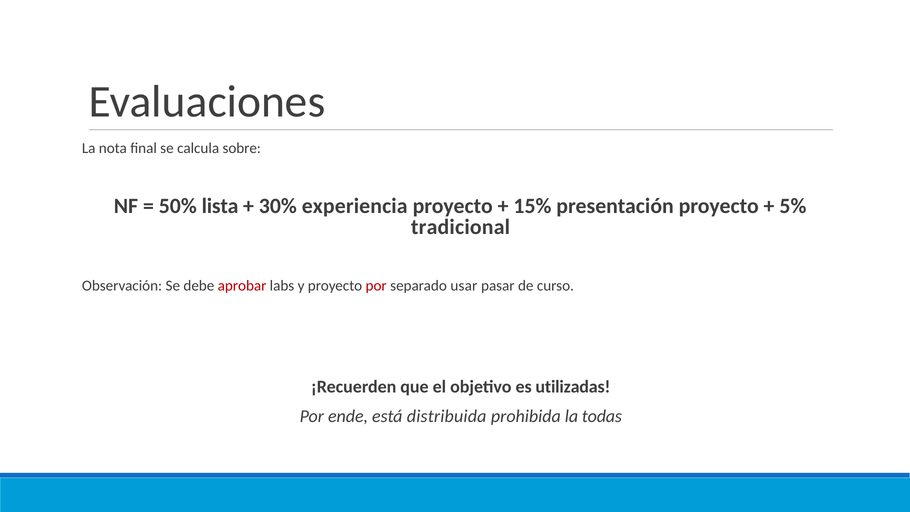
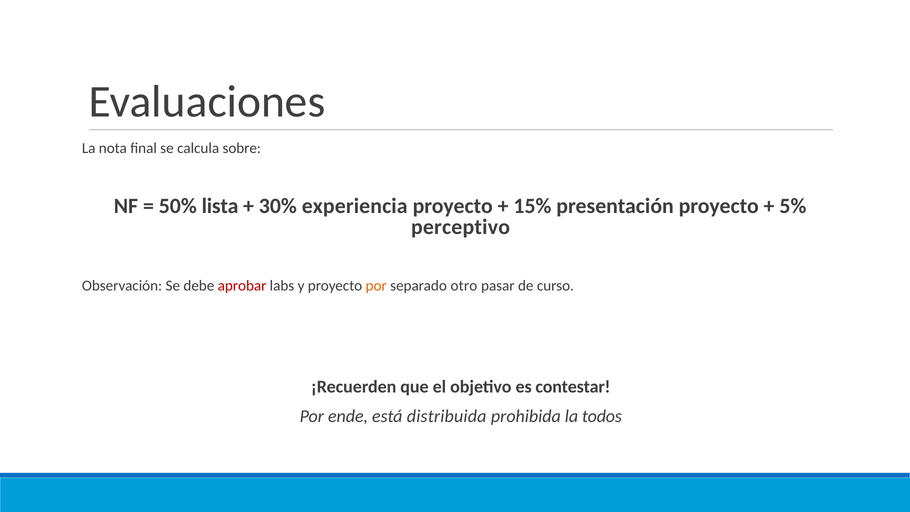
tradicional: tradicional -> perceptivo
por at (376, 285) colour: red -> orange
usar: usar -> otro
utilizadas: utilizadas -> contestar
todas: todas -> todos
